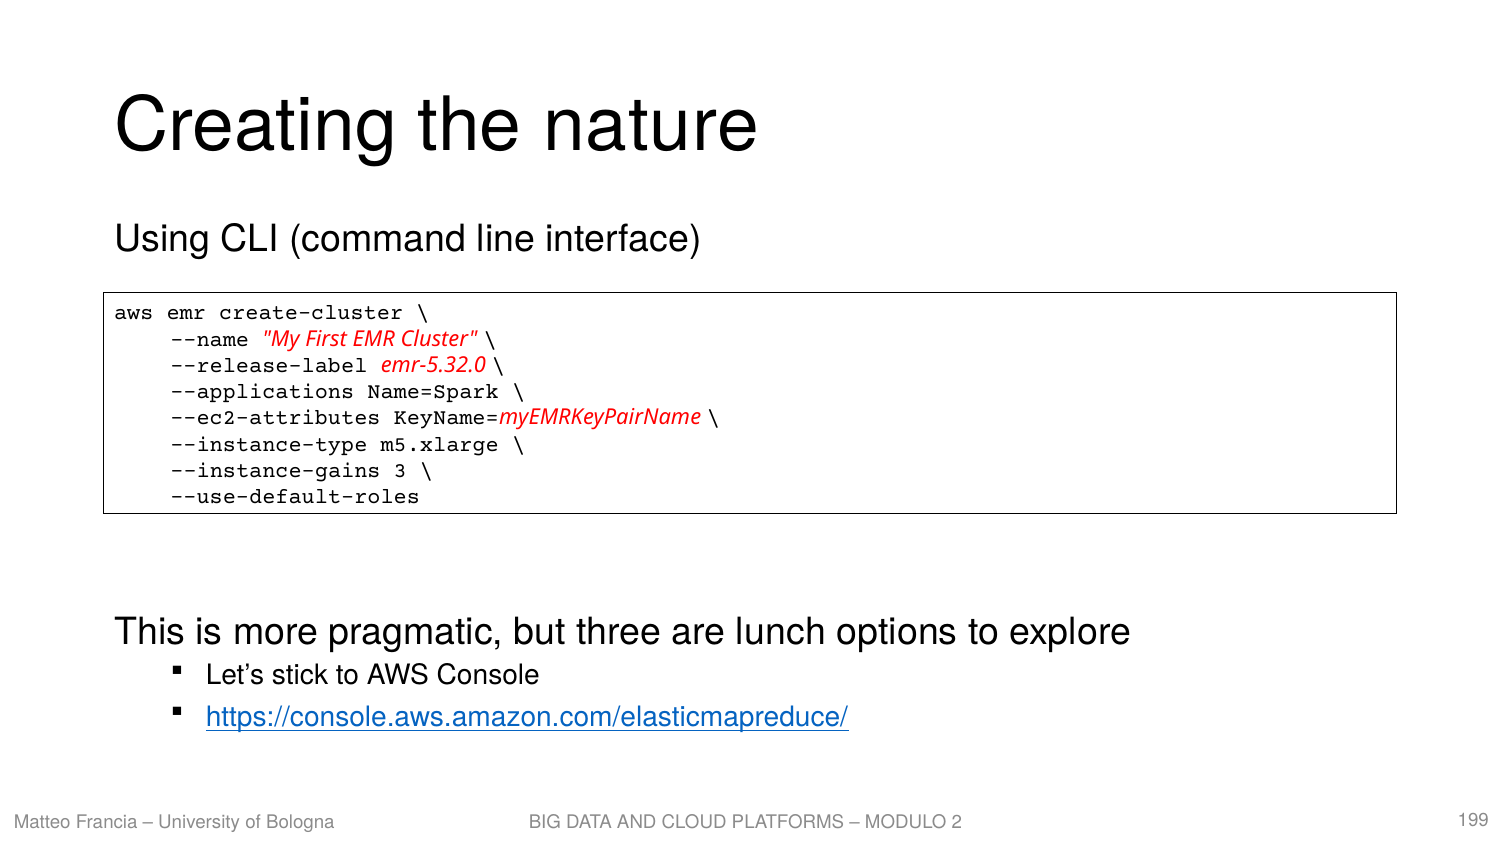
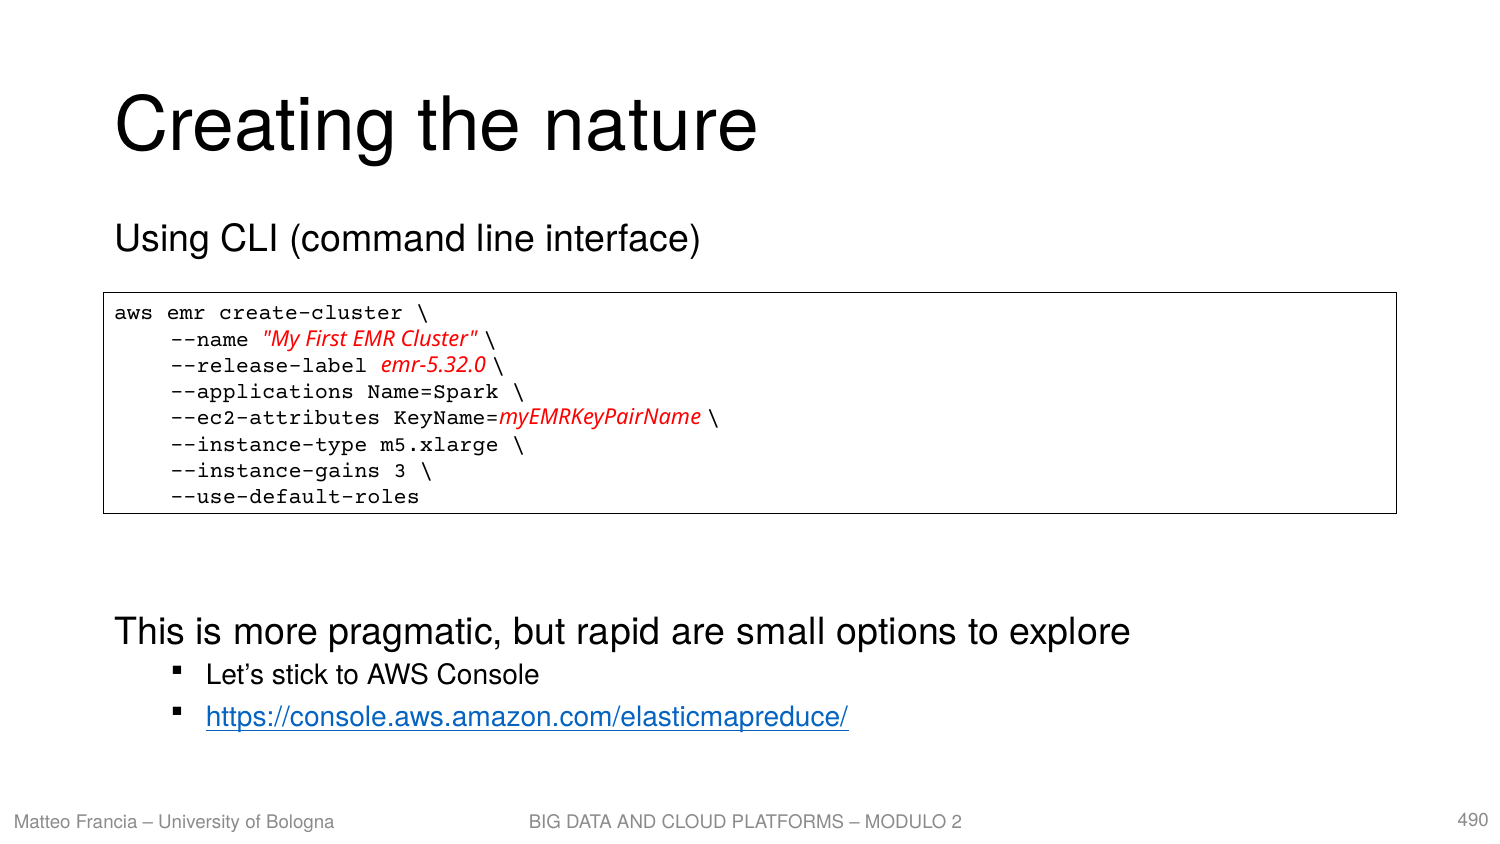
three: three -> rapid
lunch: lunch -> small
199: 199 -> 490
